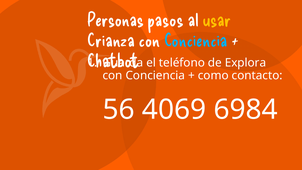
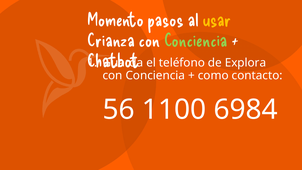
Personas: Personas -> Momento
Conciencia at (196, 41) colour: light blue -> light green
4069: 4069 -> 1100
